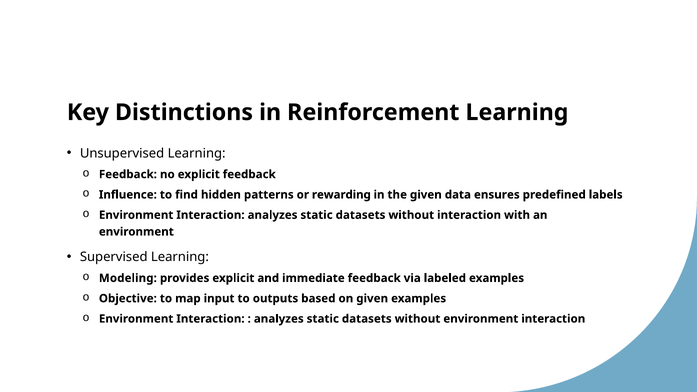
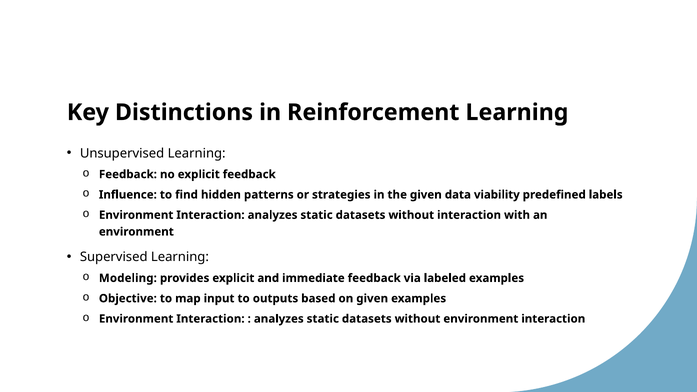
rewarding: rewarding -> strategies
ensures: ensures -> viability
